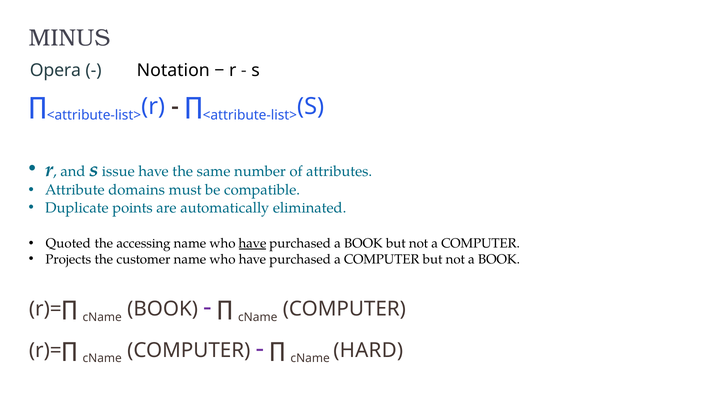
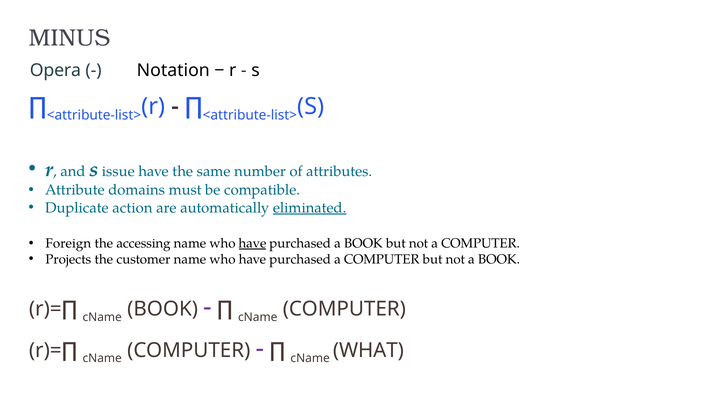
points: points -> action
eliminated underline: none -> present
Quoted: Quoted -> Foreign
HARD: HARD -> WHAT
